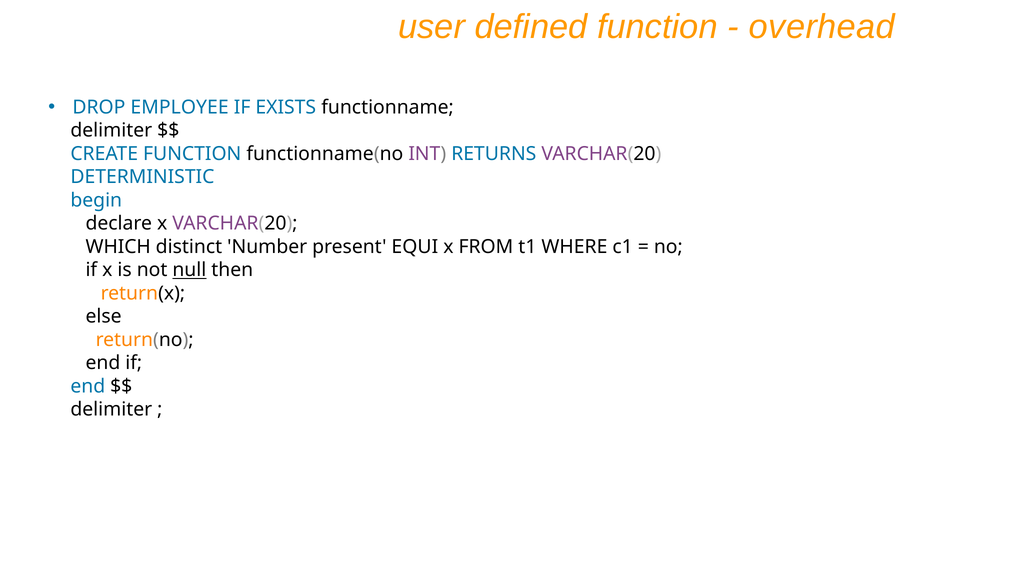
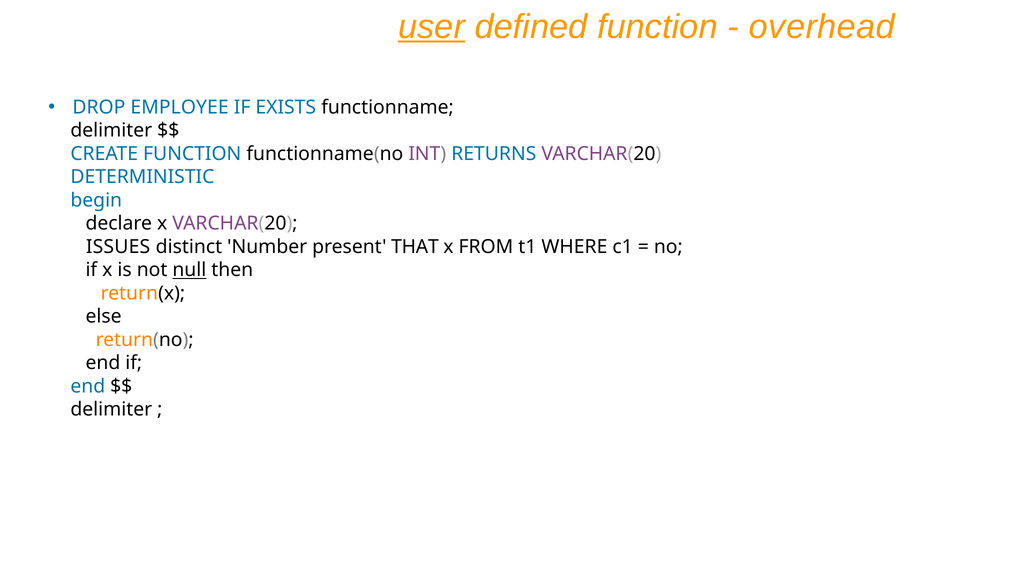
user underline: none -> present
WHICH: WHICH -> ISSUES
EQUI: EQUI -> THAT
